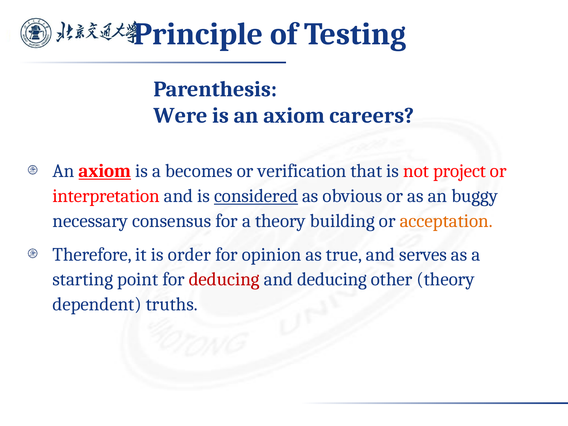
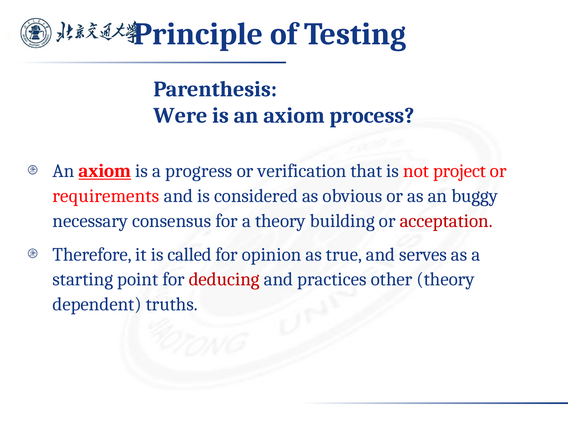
careers: careers -> process
becomes: becomes -> progress
interpretation: interpretation -> requirements
considered underline: present -> none
acceptation colour: orange -> red
order: order -> called
and deducing: deducing -> practices
